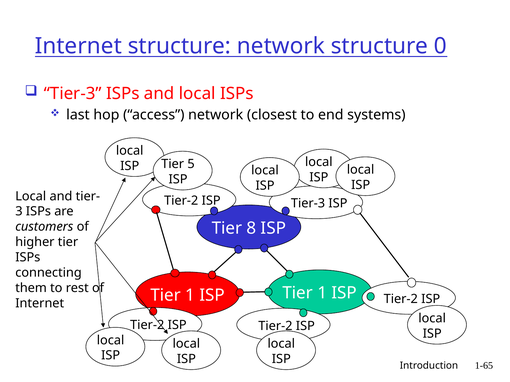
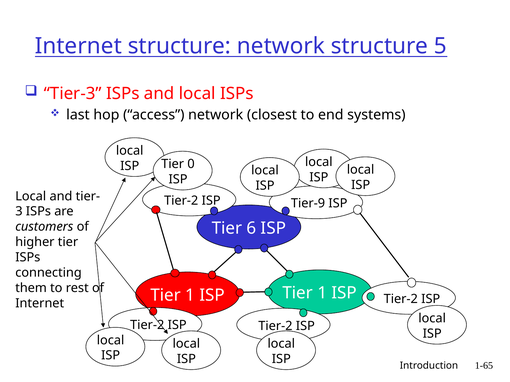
0: 0 -> 5
5: 5 -> 0
Tier-3 at (308, 204): Tier-3 -> Tier-9
8: 8 -> 6
